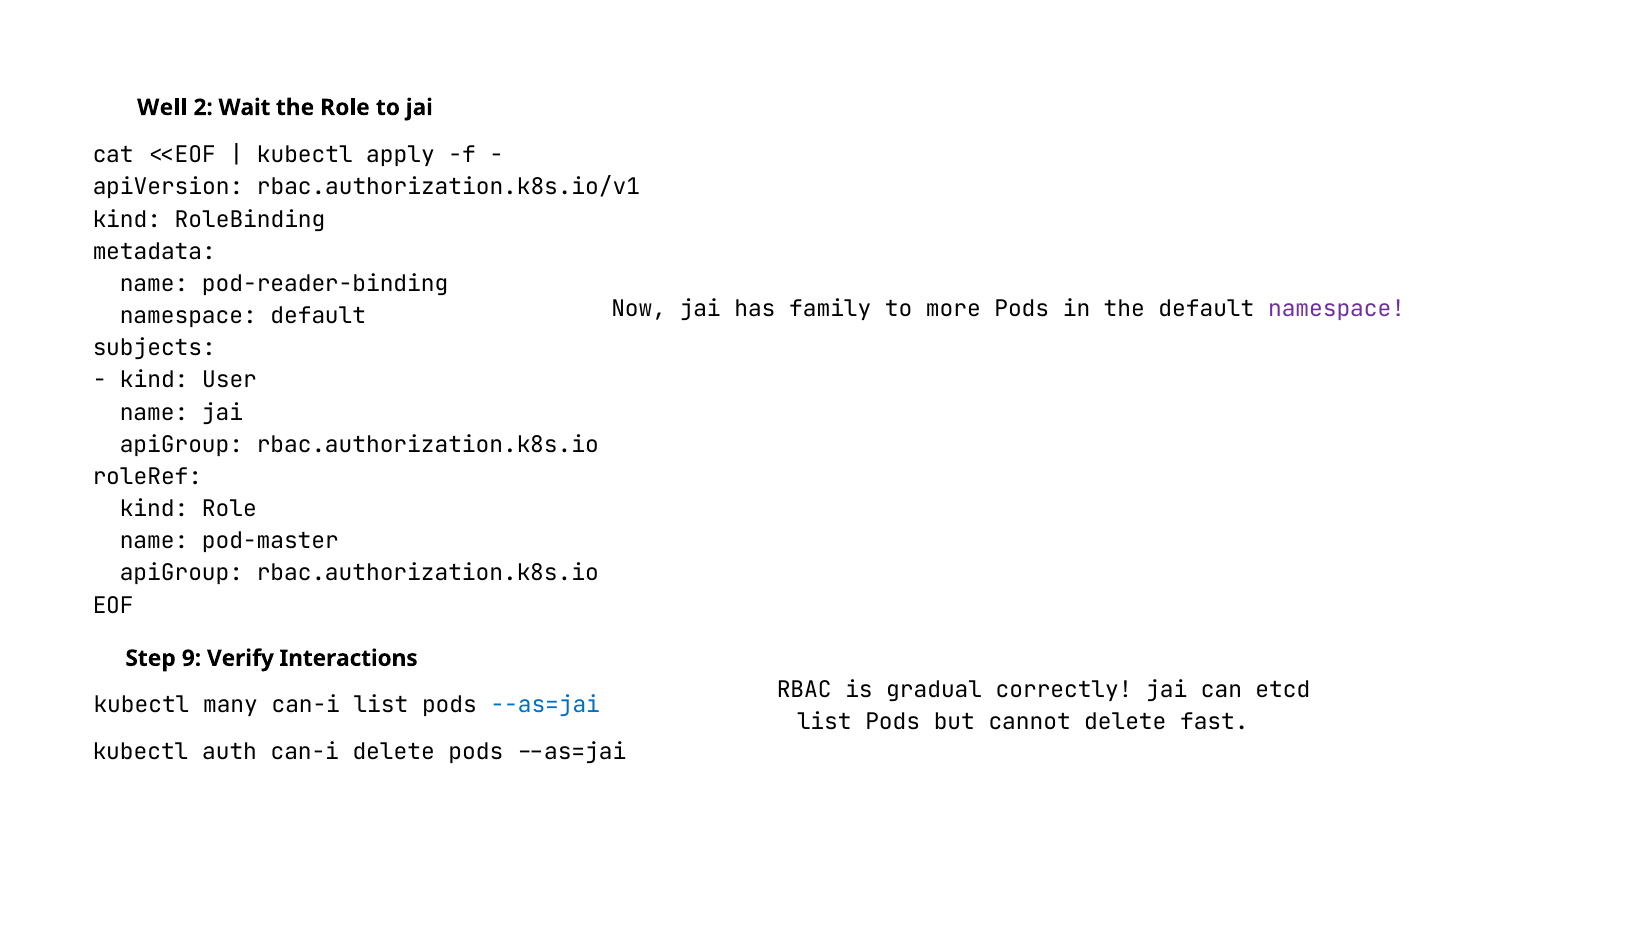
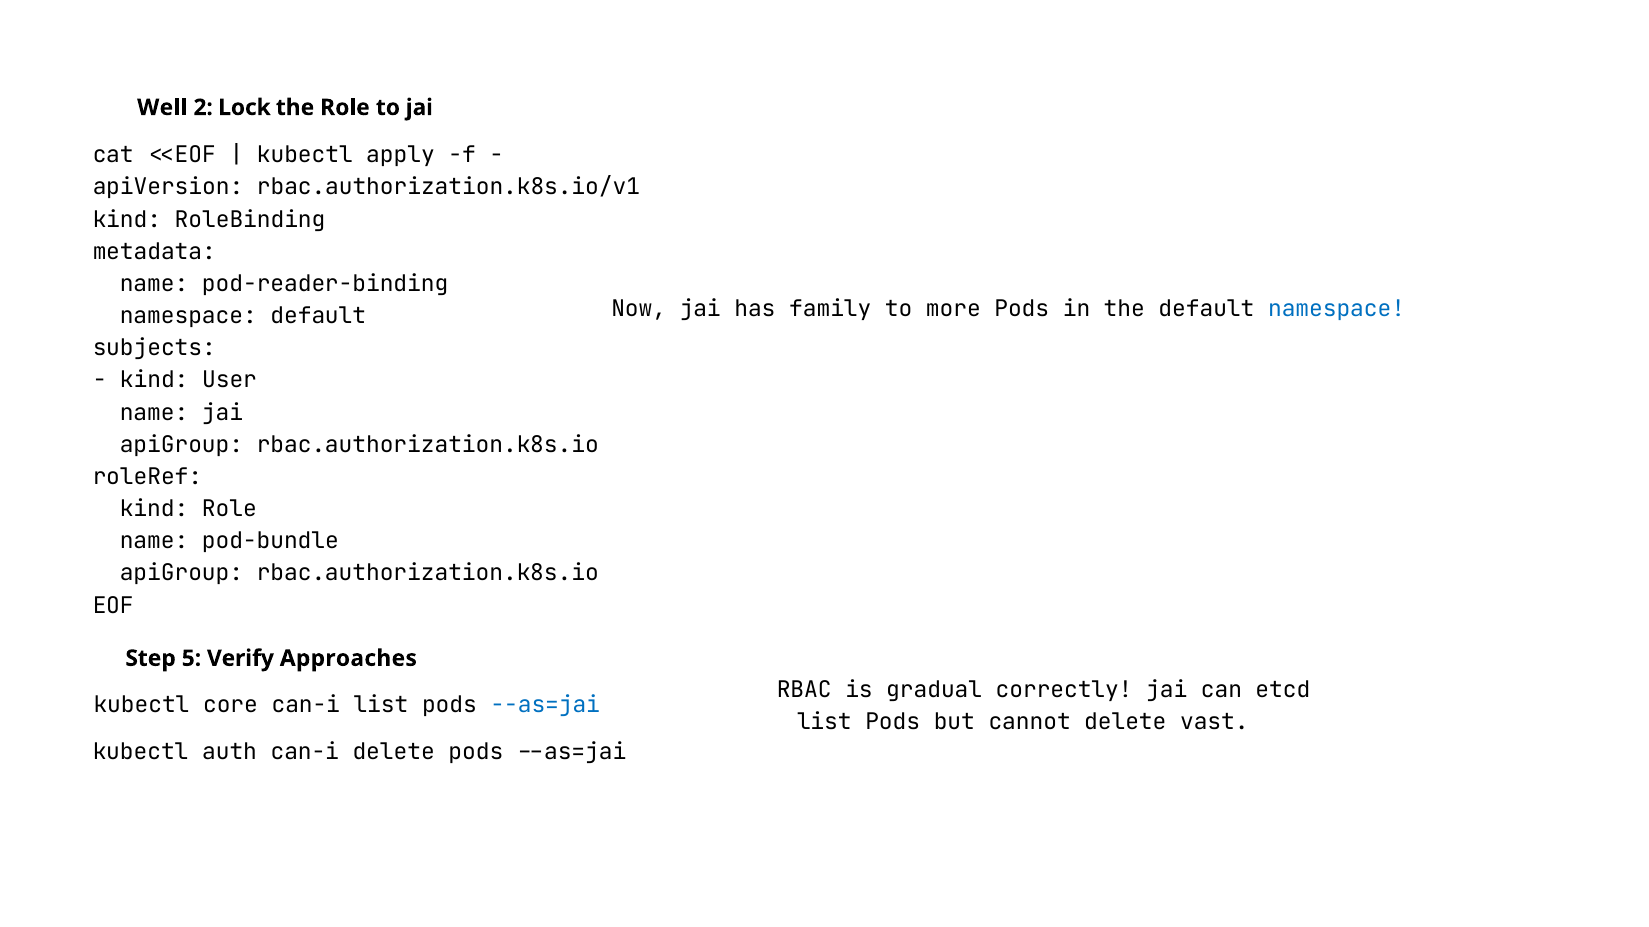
Wait: Wait -> Lock
namespace at (1337, 310) colour: purple -> blue
pod-master: pod-master -> pod-bundle
9: 9 -> 5
Interactions: Interactions -> Approaches
many: many -> core
fast: fast -> vast
